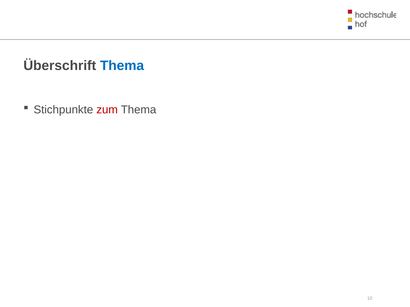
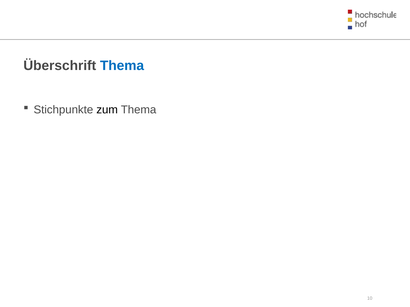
zum colour: red -> black
